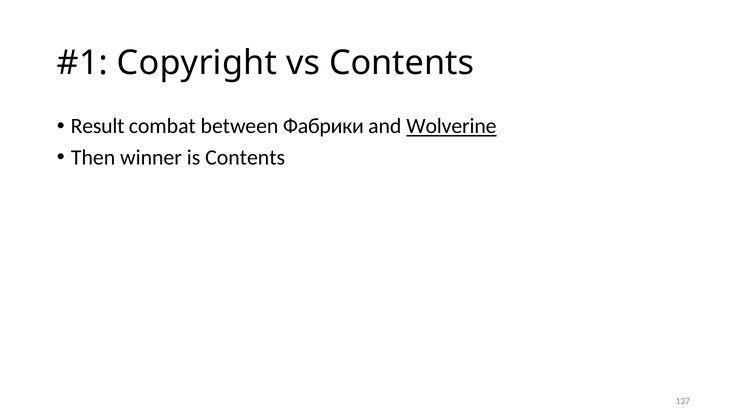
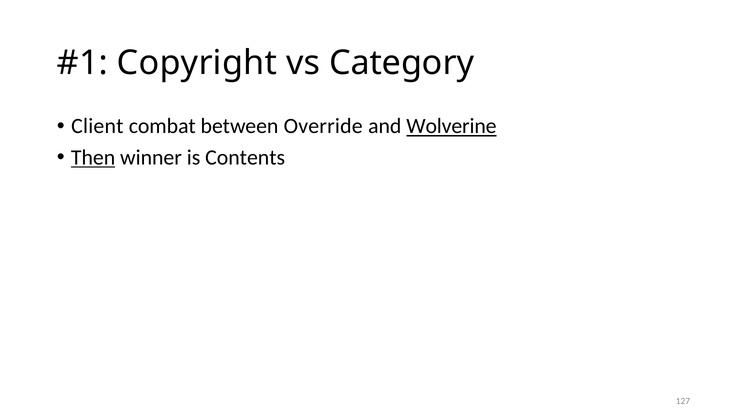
vs Contents: Contents -> Category
Result: Result -> Client
Фабрики: Фабрики -> Override
Then underline: none -> present
